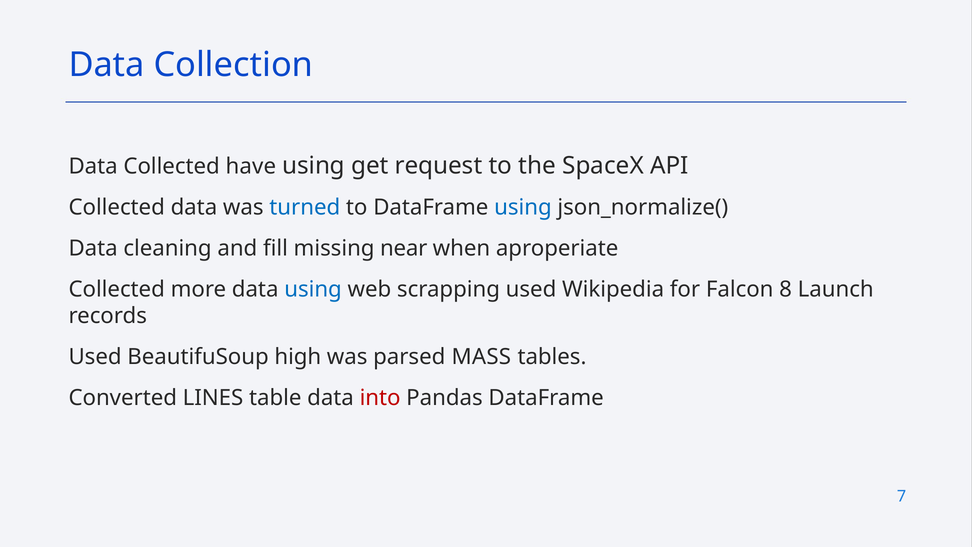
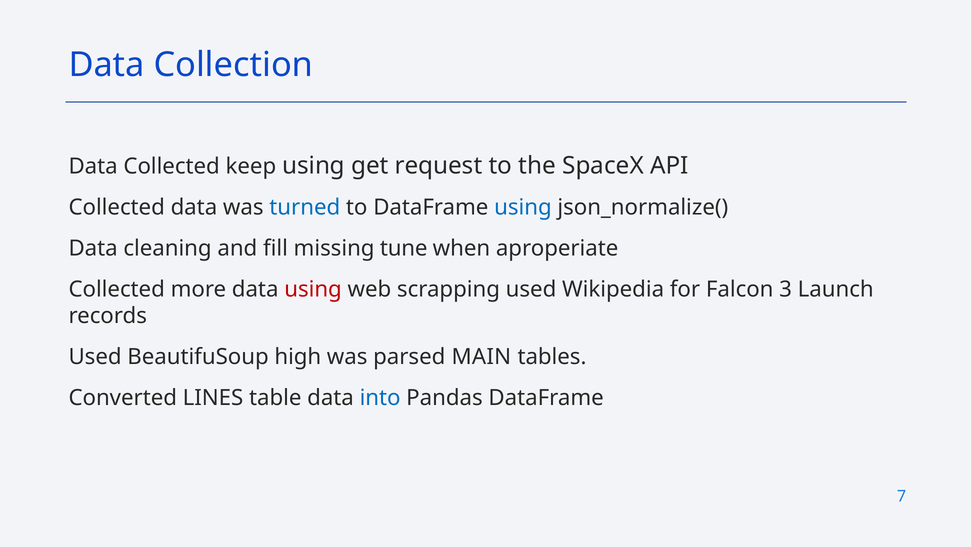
have: have -> keep
near: near -> tune
using at (313, 289) colour: blue -> red
8: 8 -> 3
MASS: MASS -> MAIN
into colour: red -> blue
